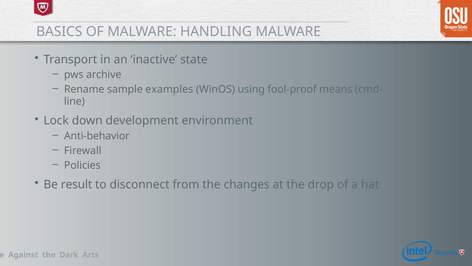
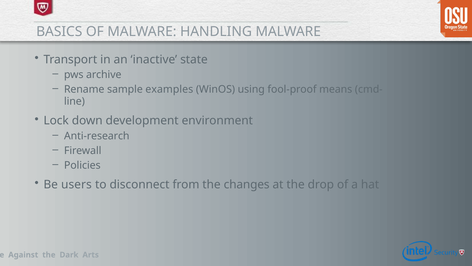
Anti-behavior: Anti-behavior -> Anti-research
result: result -> users
